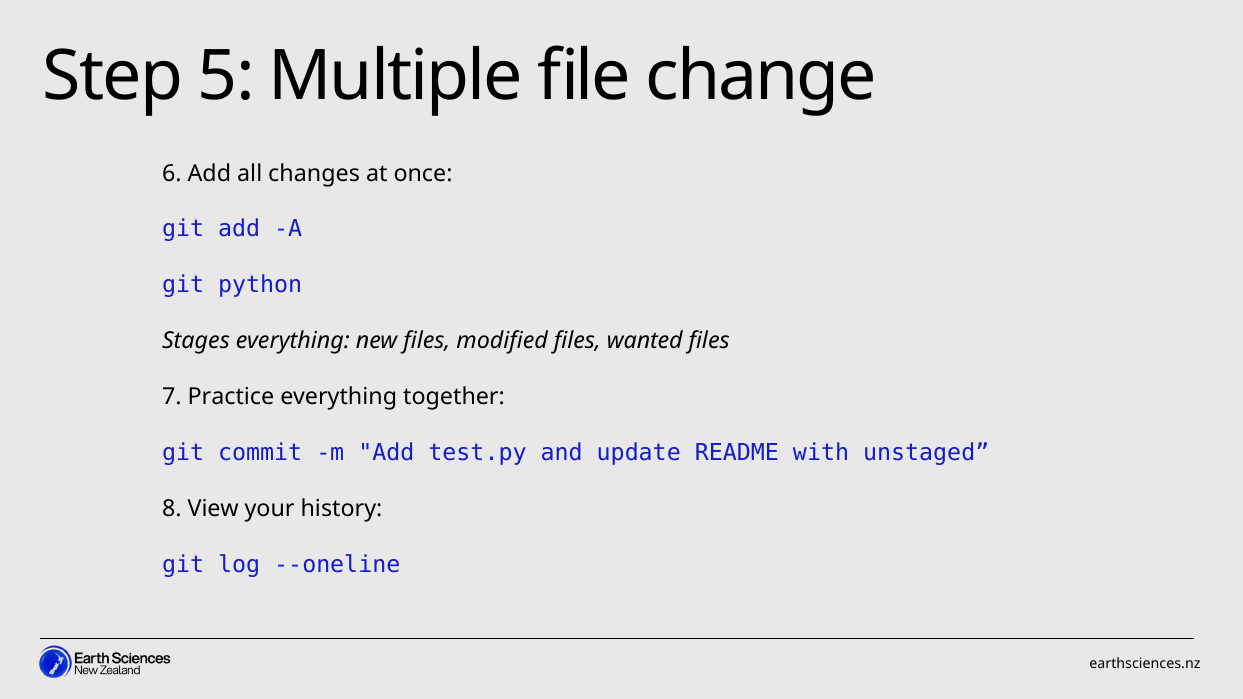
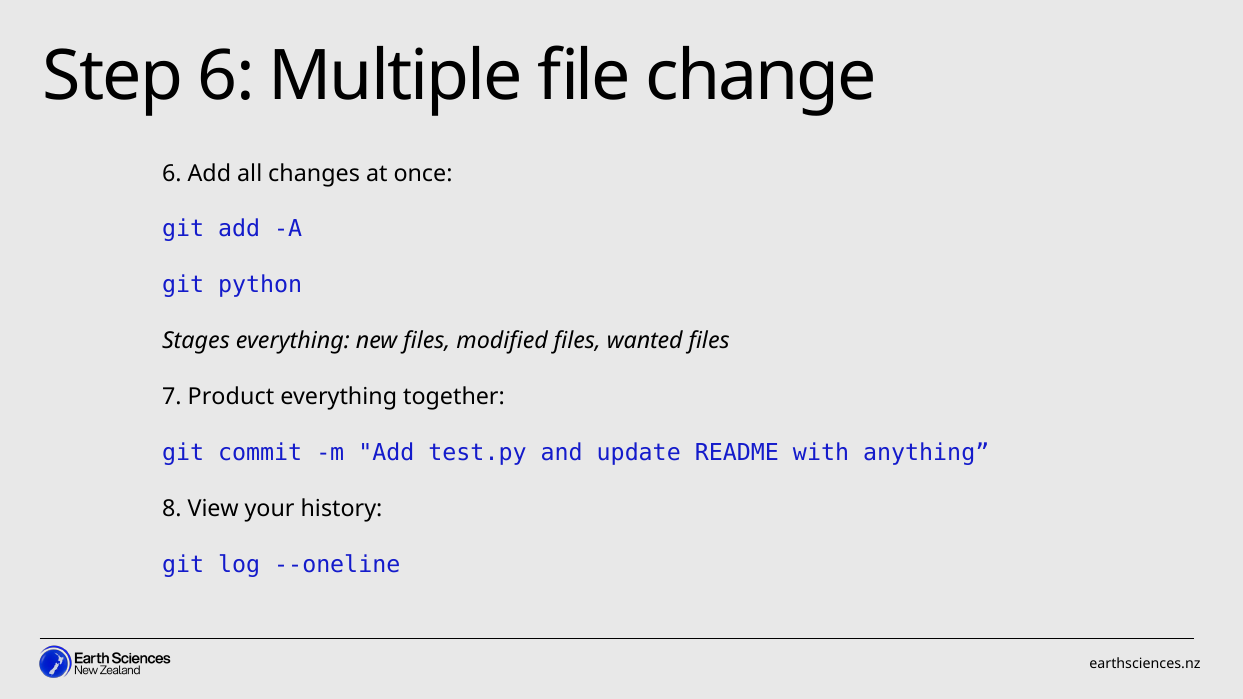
Step 5: 5 -> 6
Practice: Practice -> Product
unstaged: unstaged -> anything
